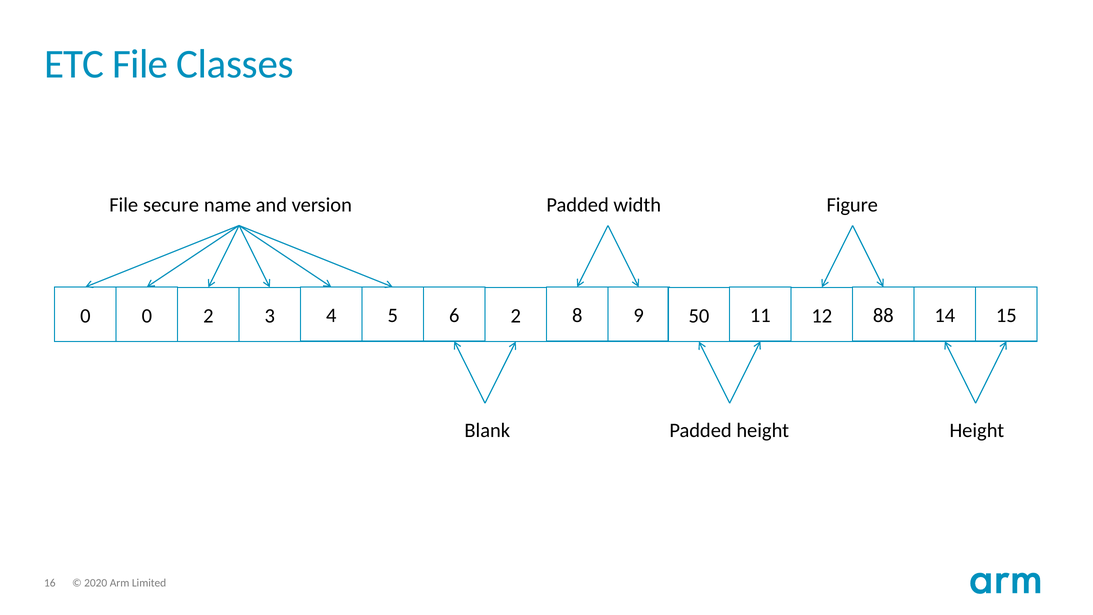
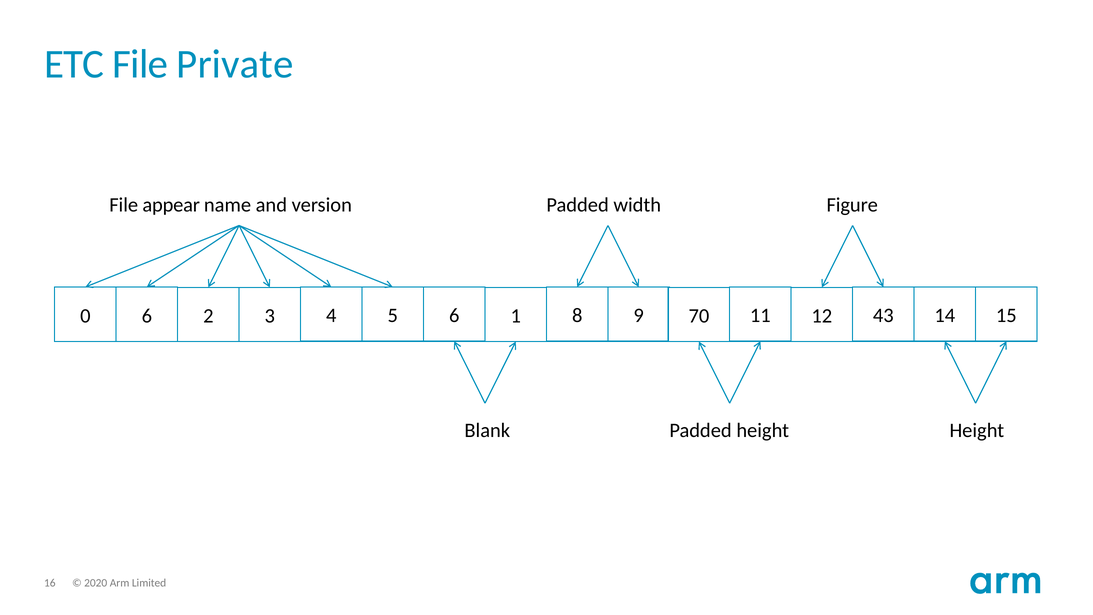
Classes: Classes -> Private
secure: secure -> appear
0 0: 0 -> 6
6 2: 2 -> 1
50: 50 -> 70
88: 88 -> 43
